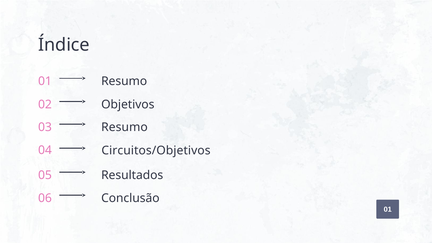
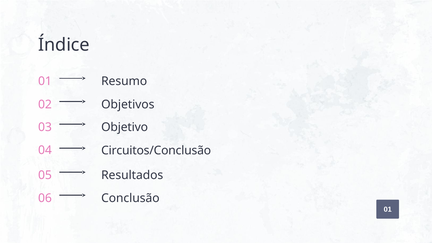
03 Resumo: Resumo -> Objetivo
Circuitos/Objetivos: Circuitos/Objetivos -> Circuitos/Conclusão
